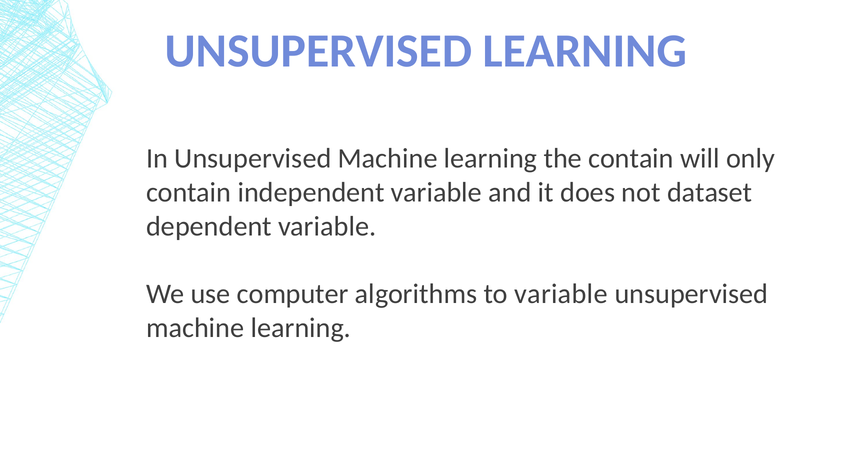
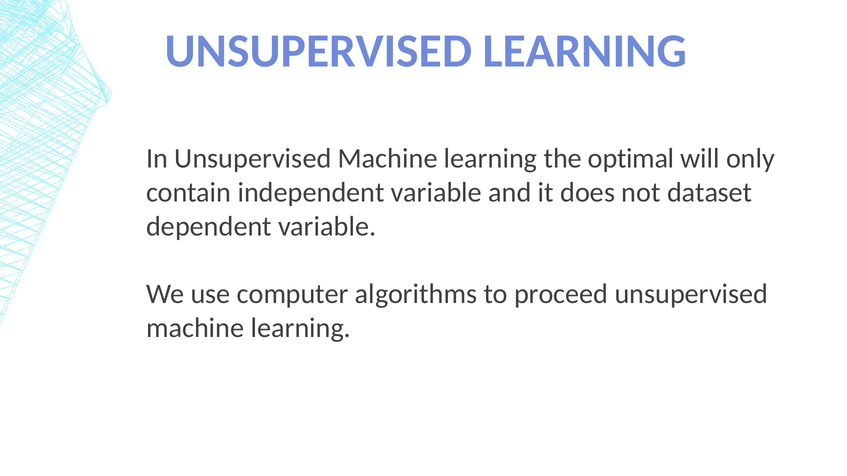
the contain: contain -> optimal
to variable: variable -> proceed
